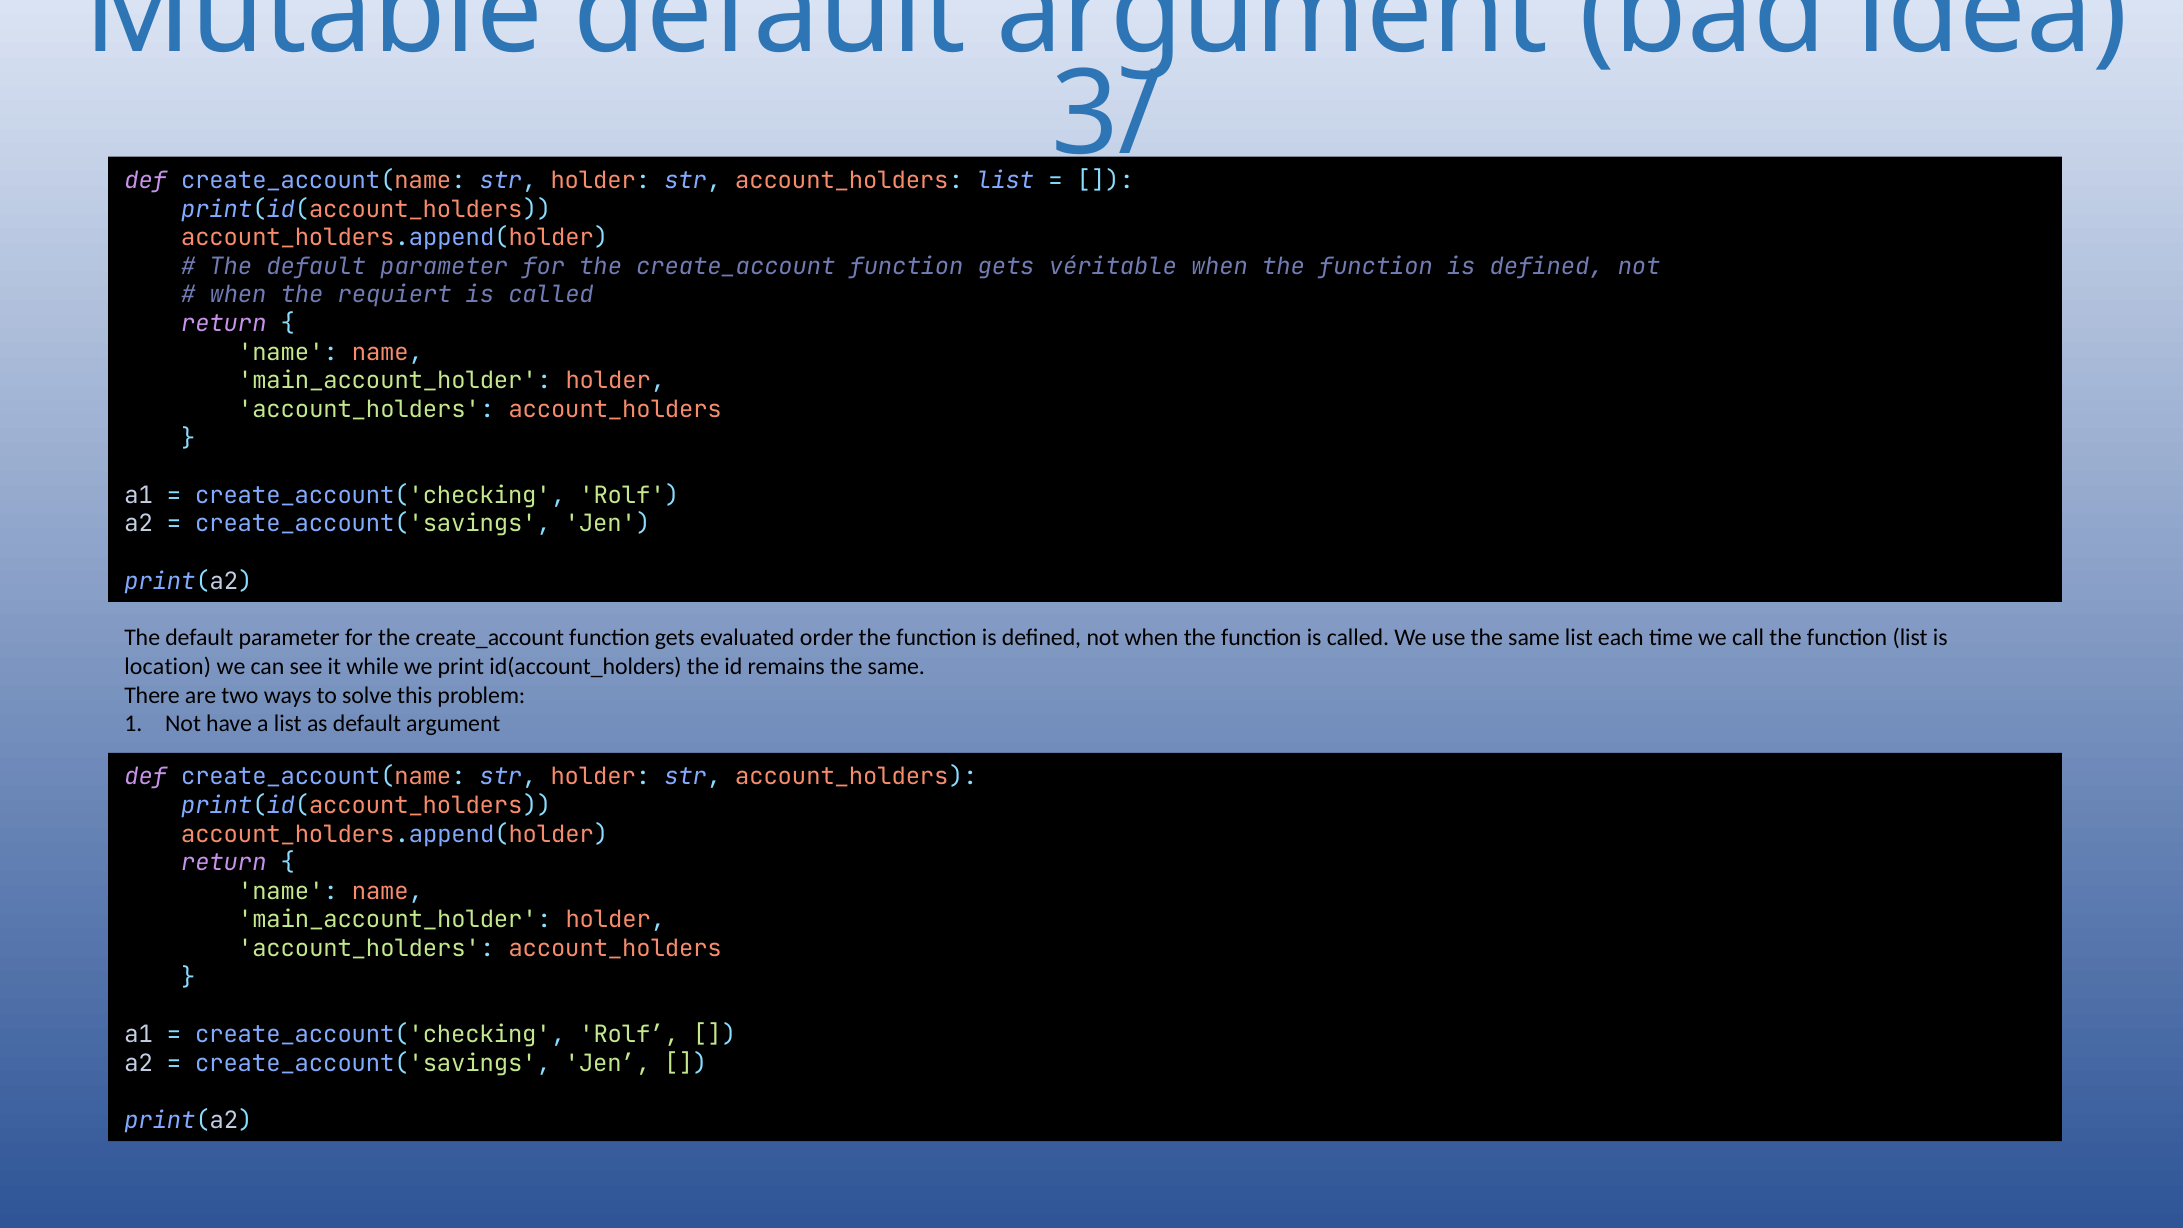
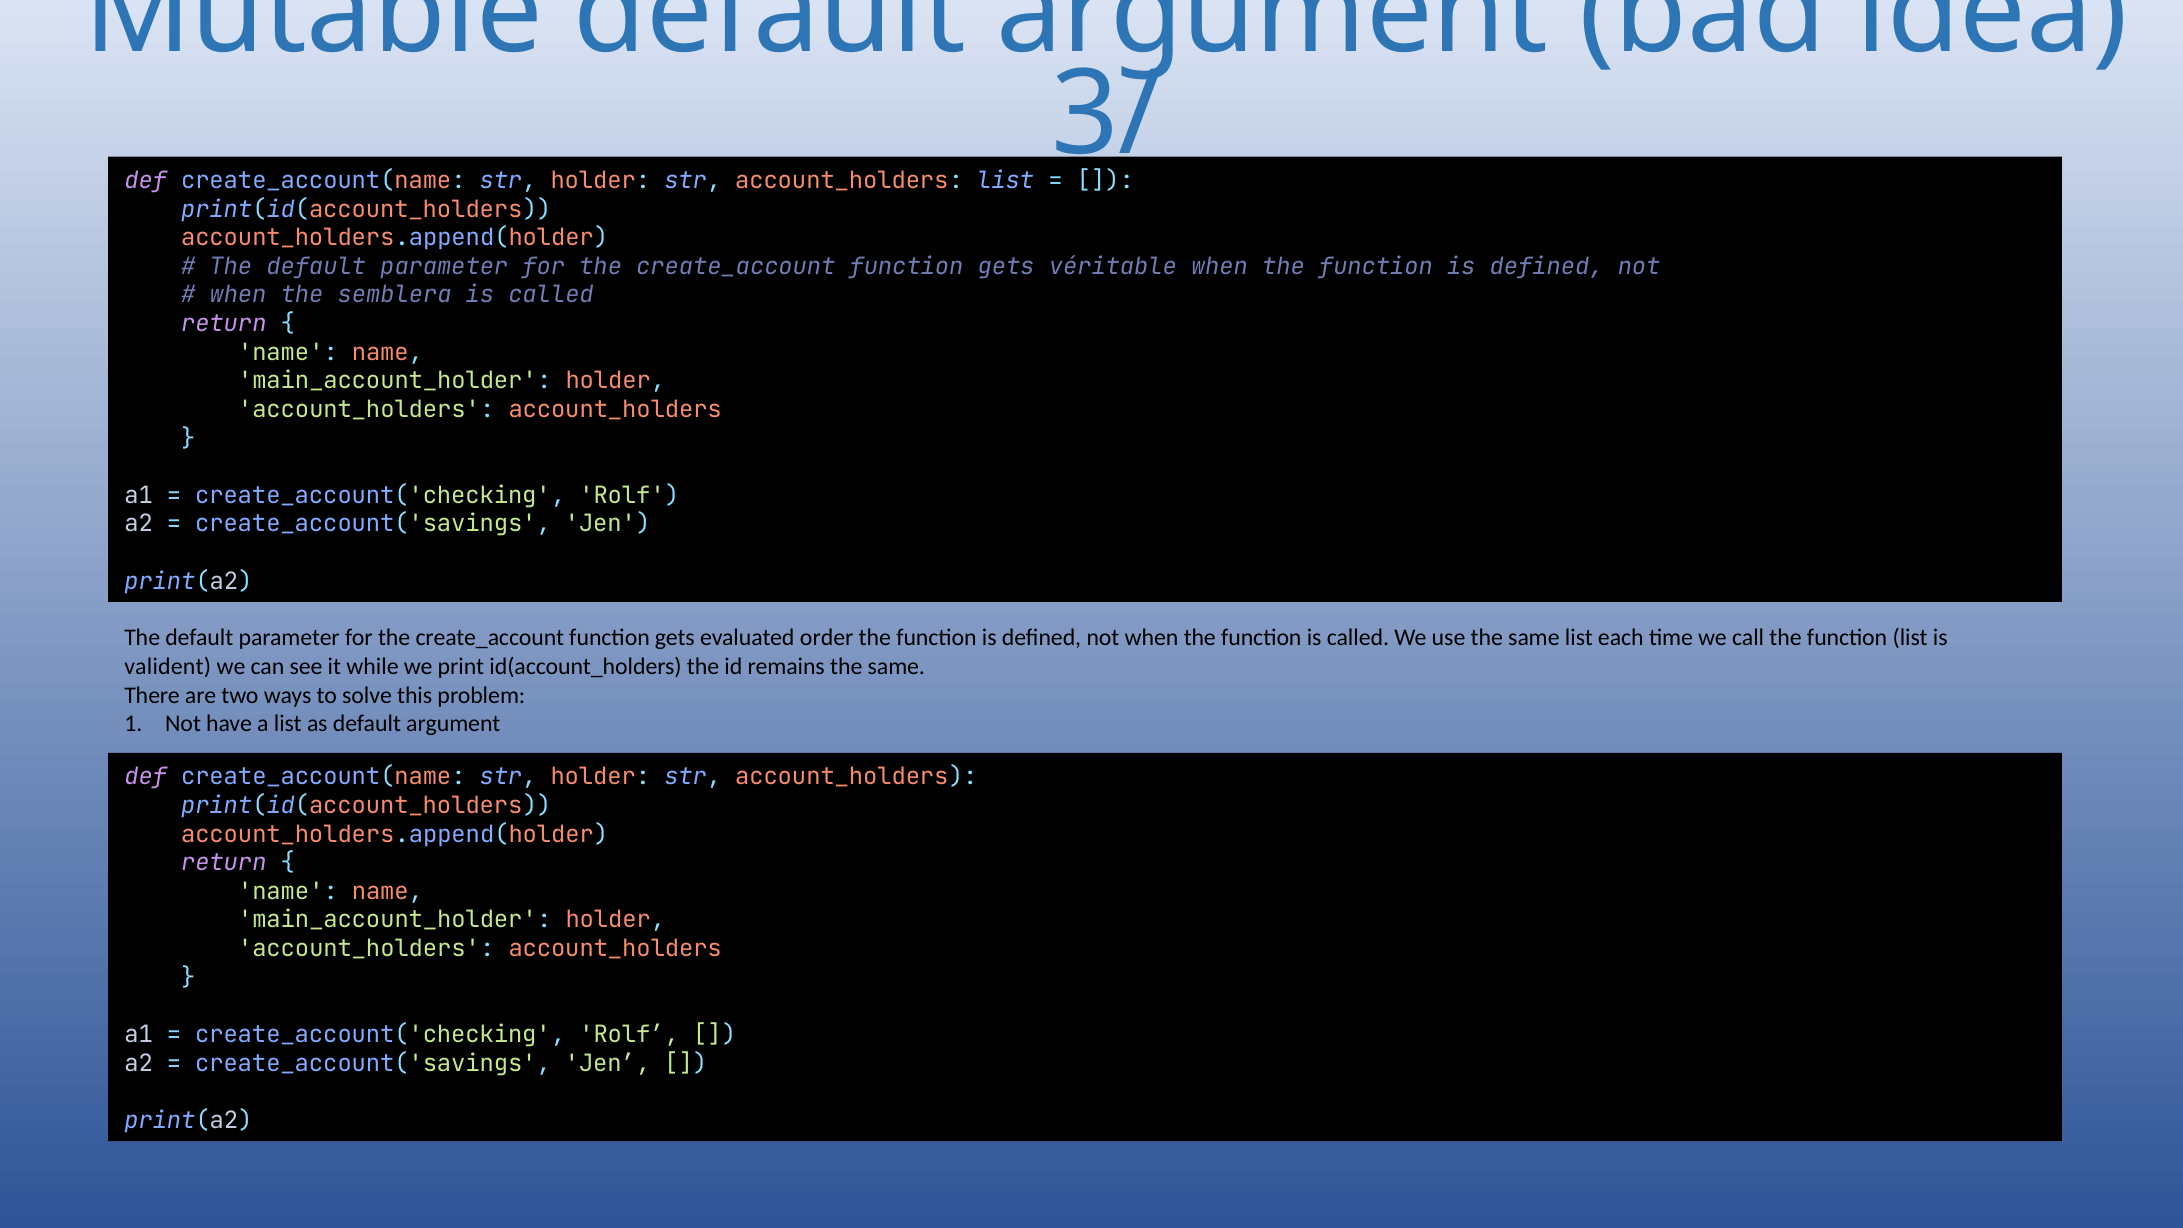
requiert: requiert -> semblera
location: location -> valident
